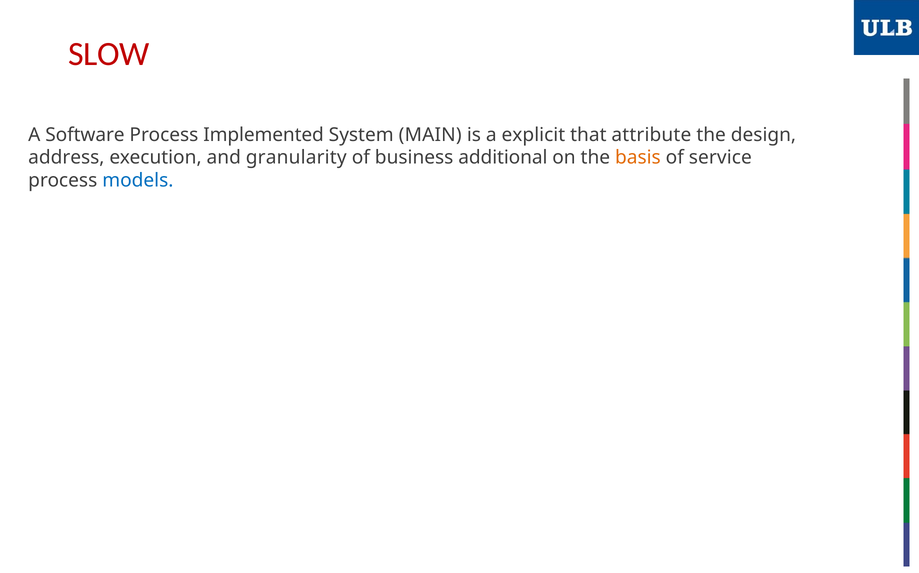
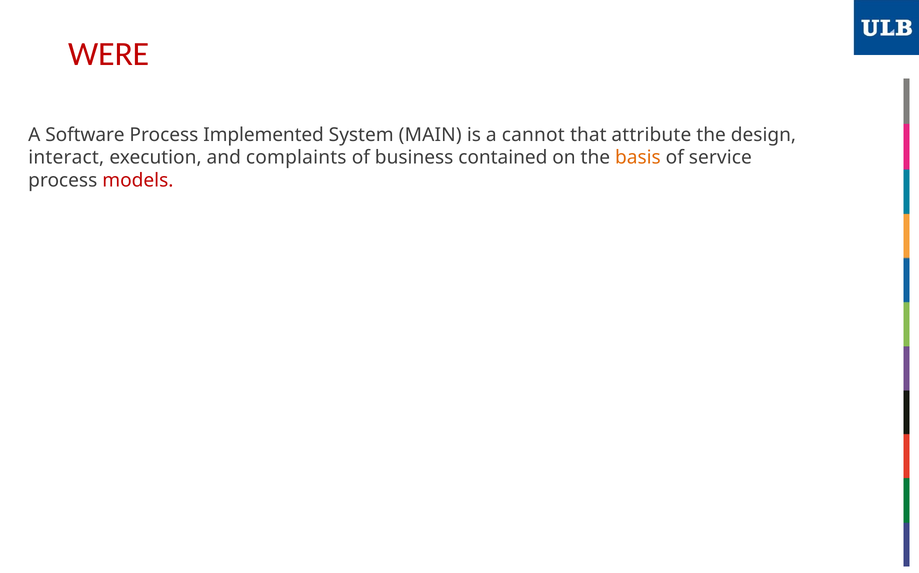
SLOW: SLOW -> WERE
explicit: explicit -> cannot
address: address -> interact
granularity: granularity -> complaints
additional: additional -> contained
models colour: blue -> red
